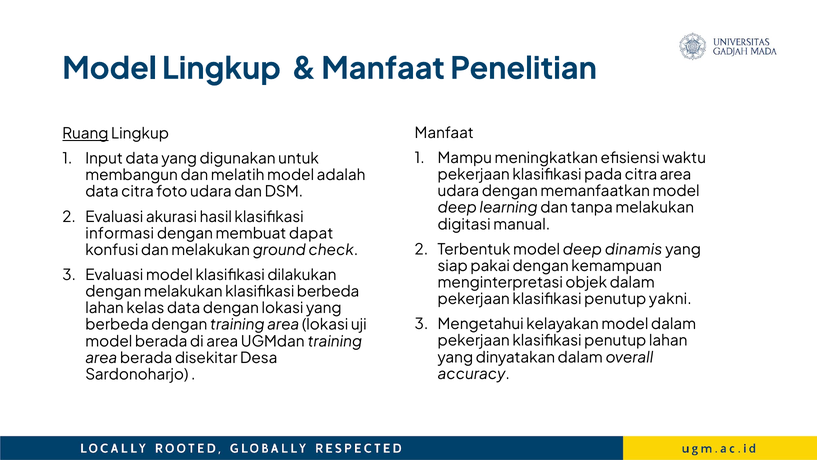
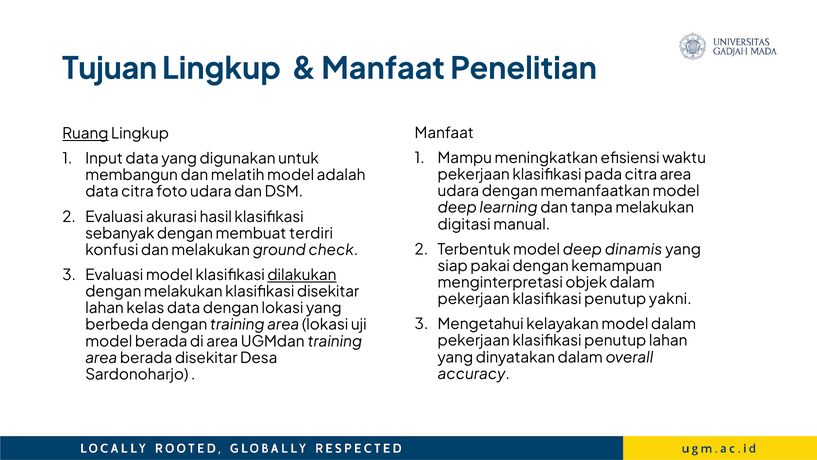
Model at (109, 69): Model -> Tujuan
informasi: informasi -> sebanyak
dapat: dapat -> terdiri
dilakukan underline: none -> present
klasifikasi berbeda: berbeda -> disekitar
